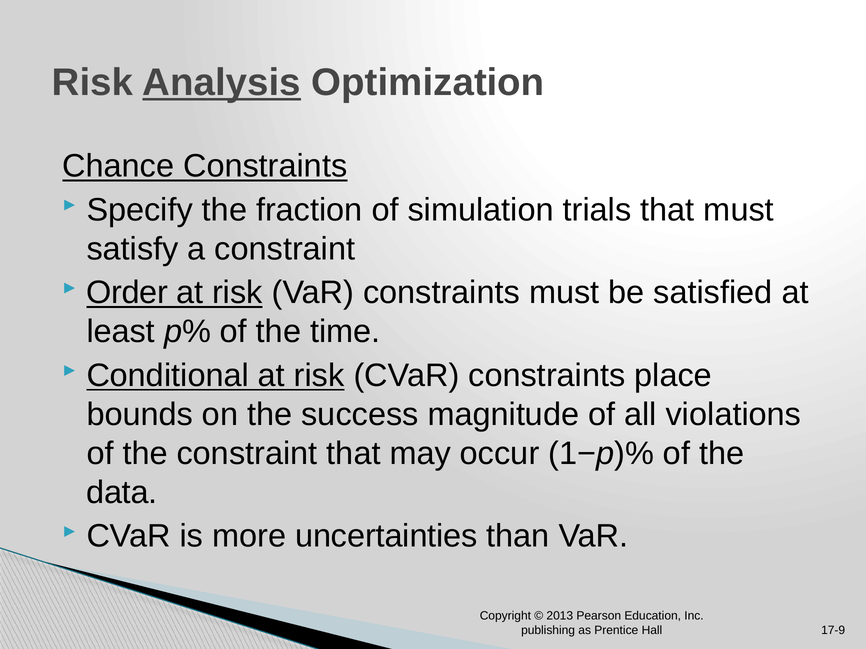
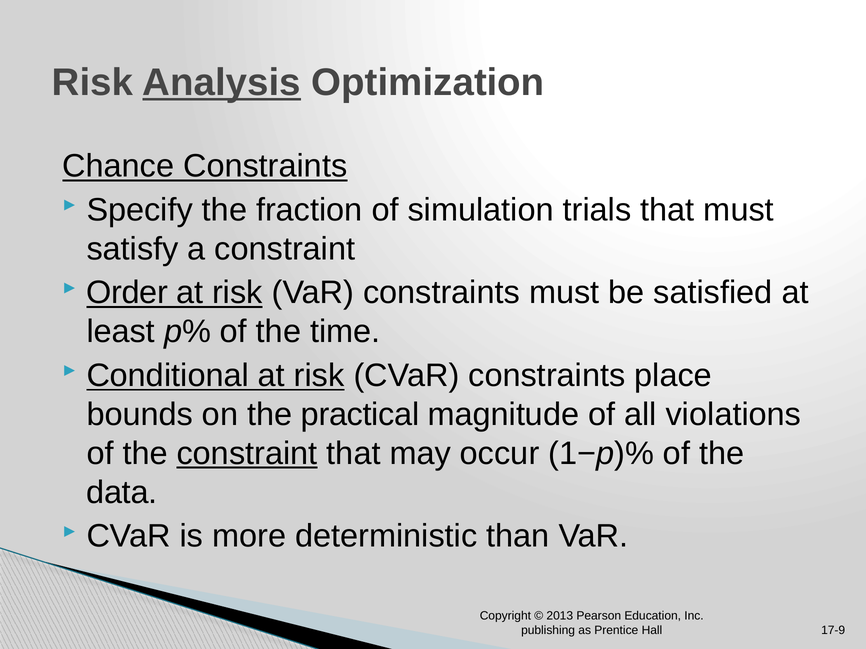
success: success -> practical
constraint at (247, 454) underline: none -> present
uncertainties: uncertainties -> deterministic
